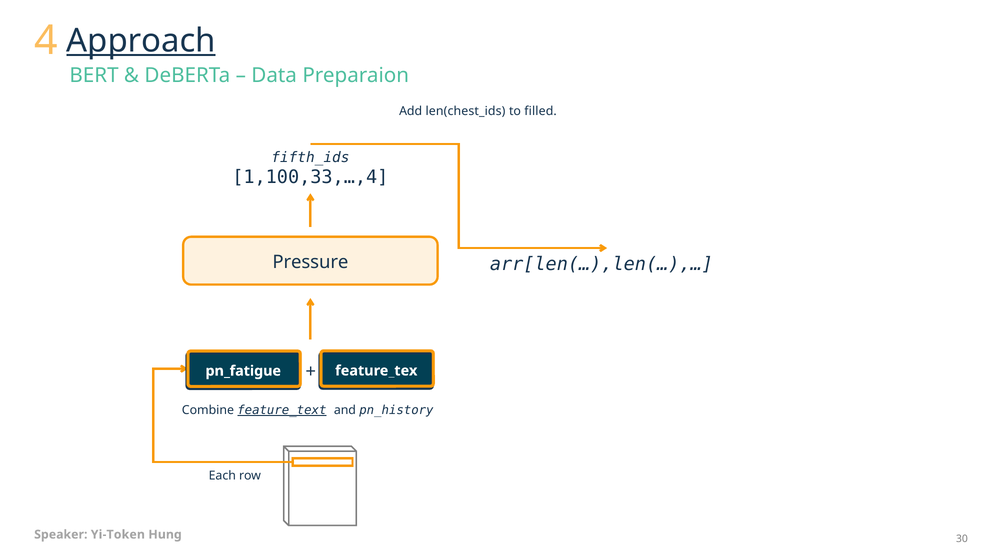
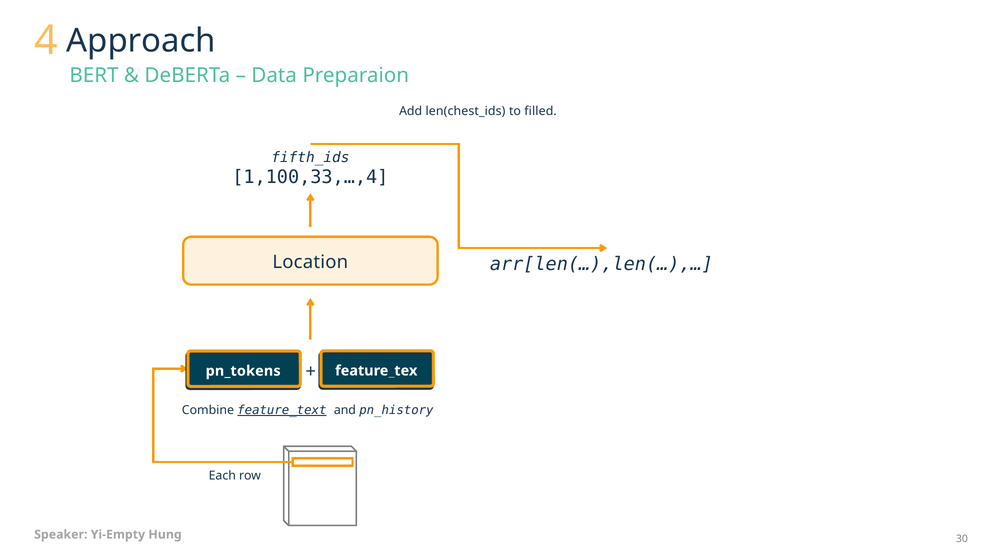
Approach underline: present -> none
Pressure: Pressure -> Location
pn_fatigue: pn_fatigue -> pn_tokens
Yi-Token: Yi-Token -> Yi-Empty
